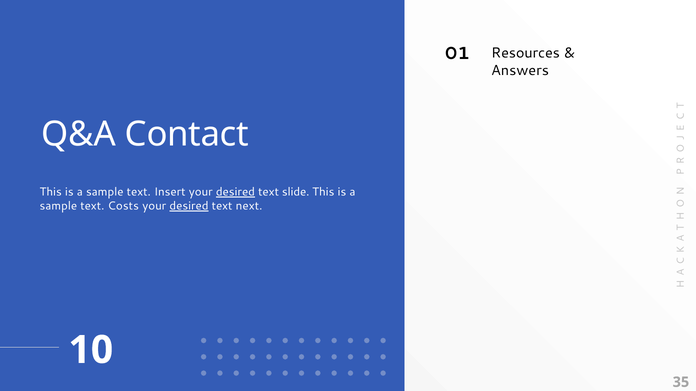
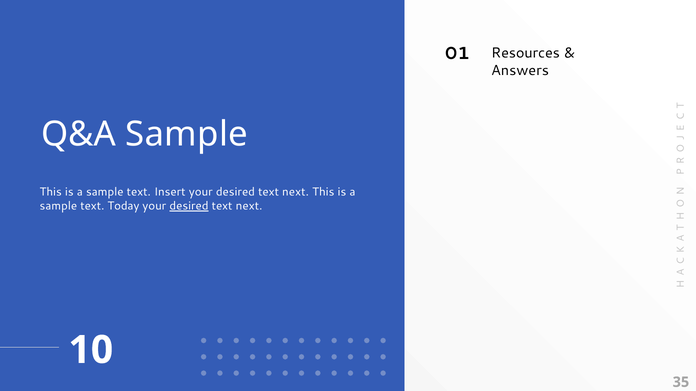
Q&A Contact: Contact -> Sample
desired at (235, 192) underline: present -> none
slide at (296, 192): slide -> next
Costs: Costs -> Today
